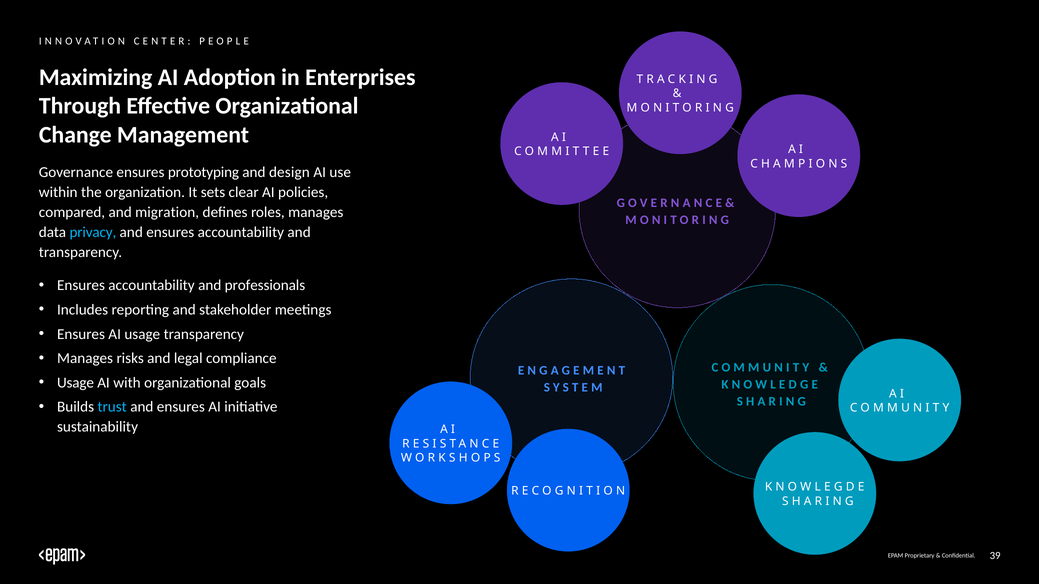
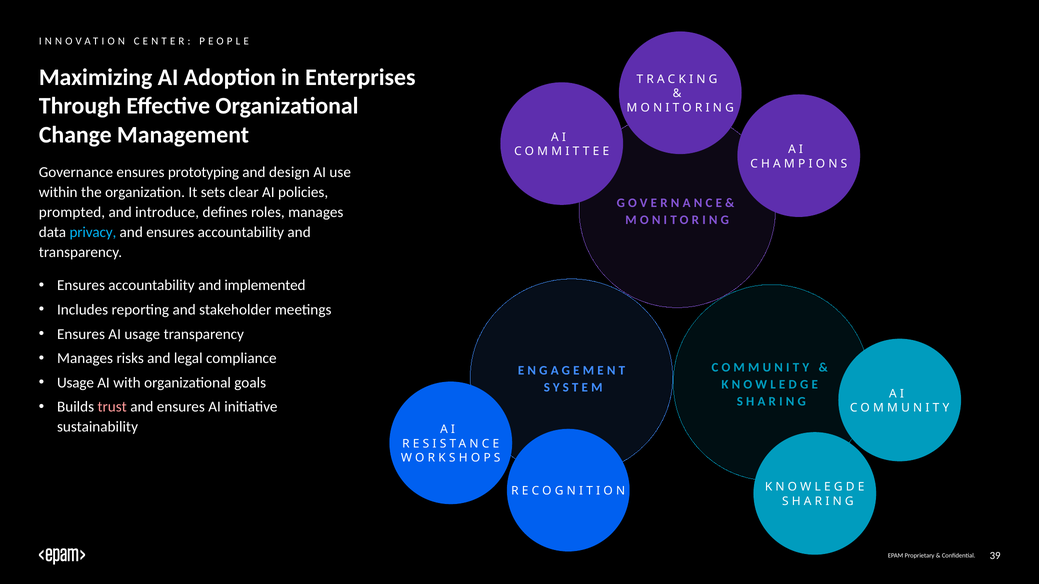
compared: compared -> prompted
migration: migration -> introduce
professionals: professionals -> implemented
trust colour: light blue -> pink
